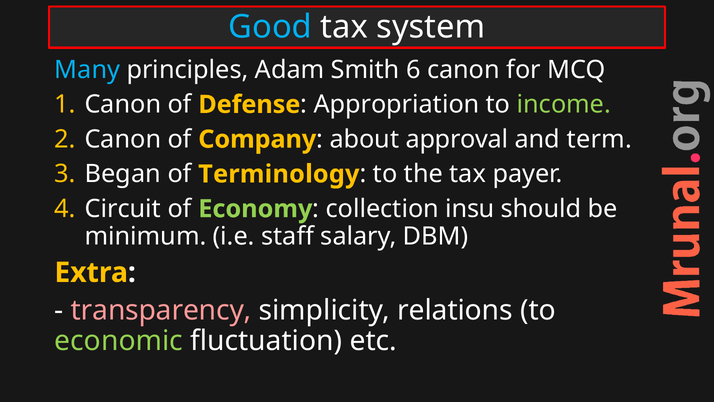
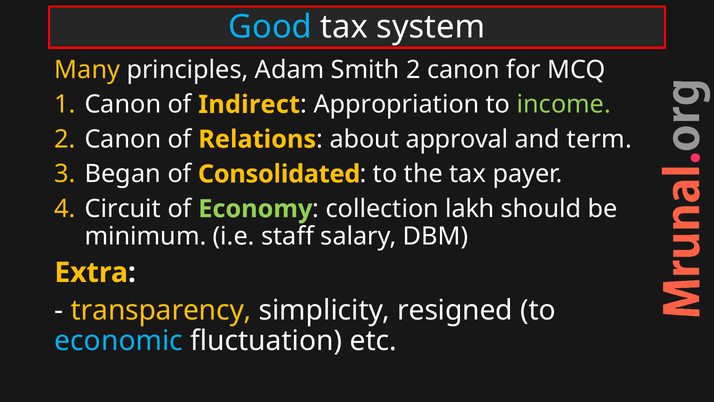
Many colour: light blue -> yellow
Smith 6: 6 -> 2
Defense: Defense -> Indirect
Company: Company -> Relations
Terminology: Terminology -> Consolidated
insu: insu -> lakh
transparency colour: pink -> yellow
relations: relations -> resigned
economic colour: light green -> light blue
